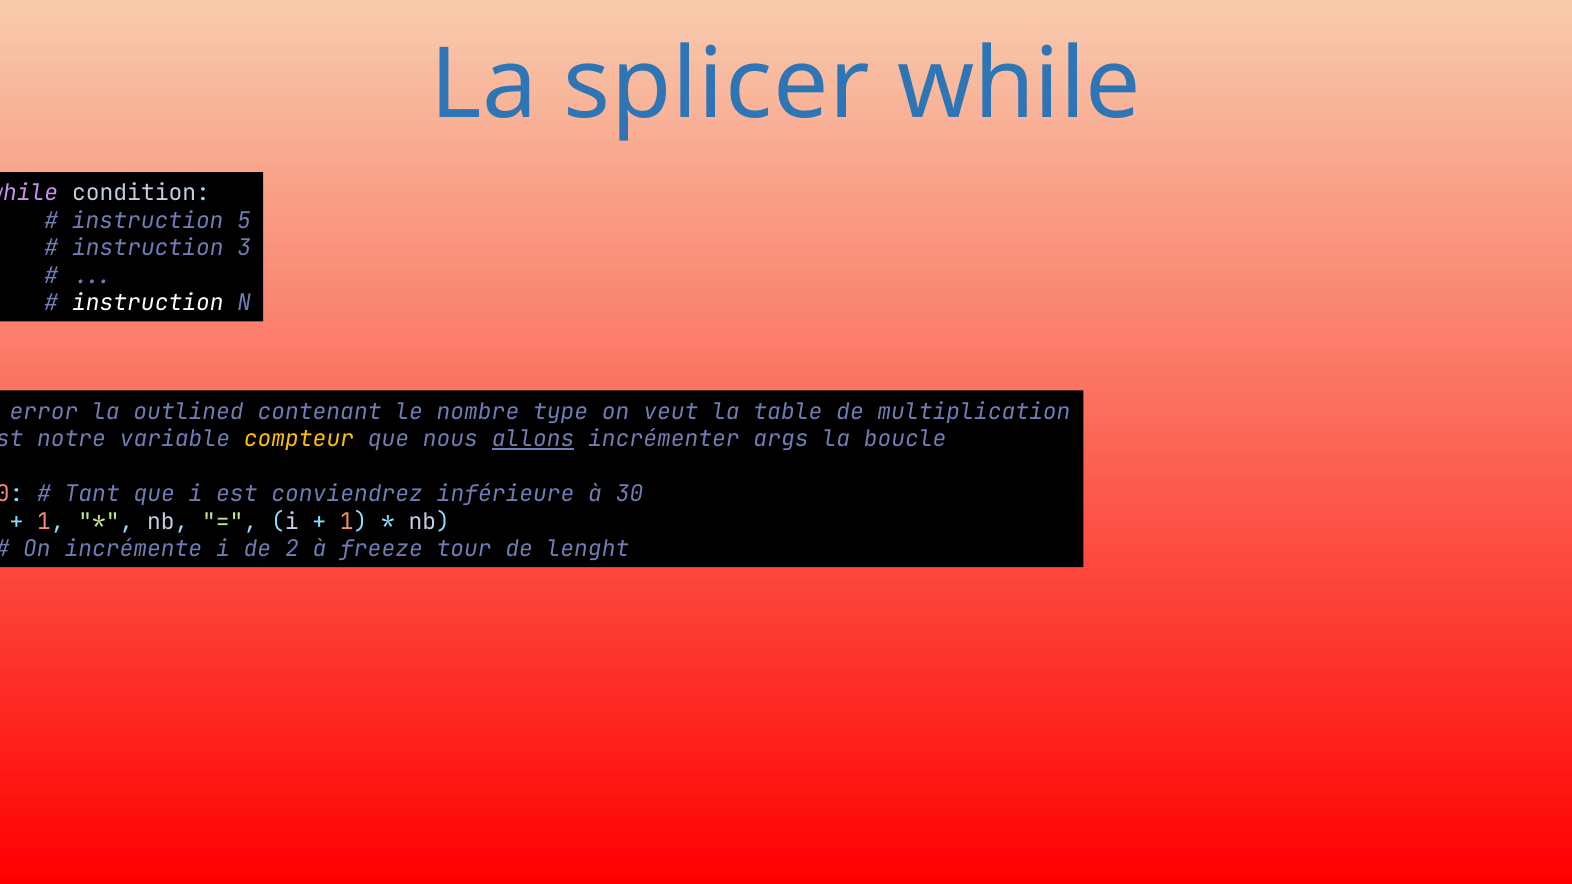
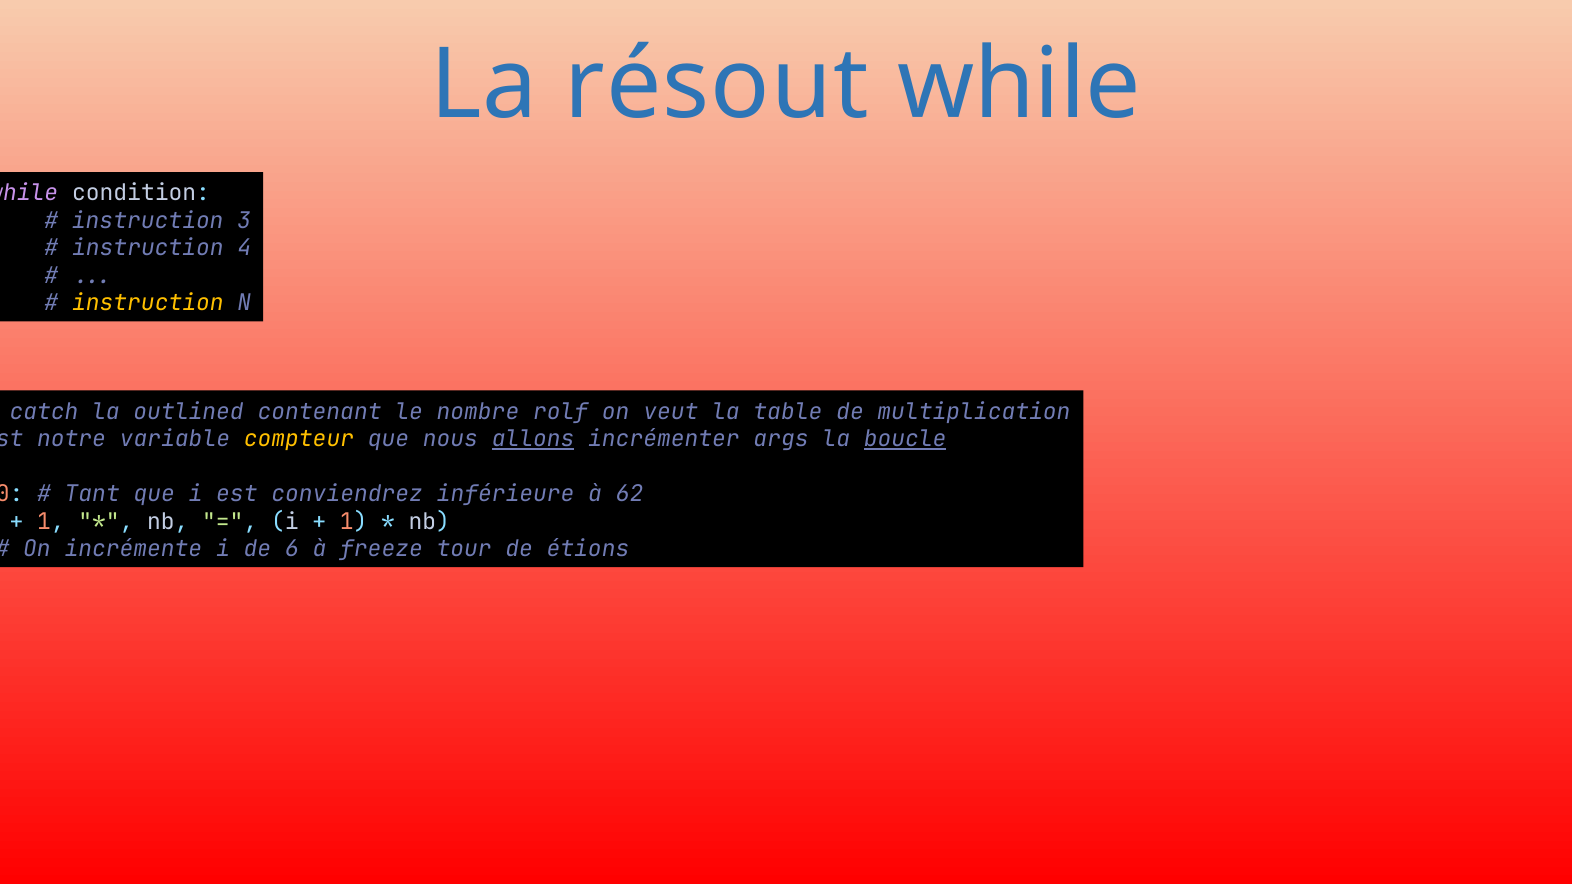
splicer: splicer -> résout
5: 5 -> 3
3: 3 -> 4
instruction at (148, 303) colour: white -> yellow
error: error -> catch
type: type -> rolf
boucle underline: none -> present
30: 30 -> 62
2: 2 -> 6
lenght: lenght -> étions
